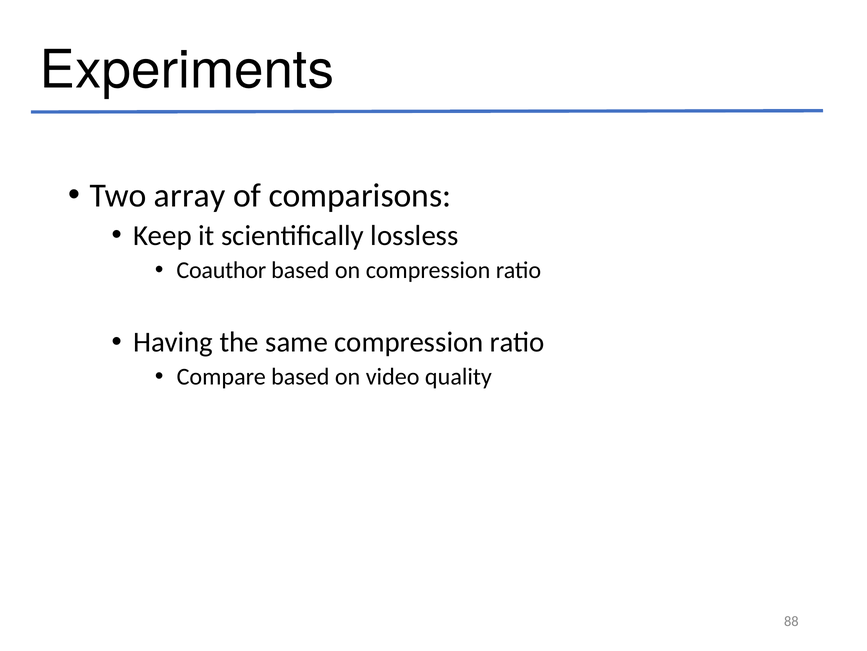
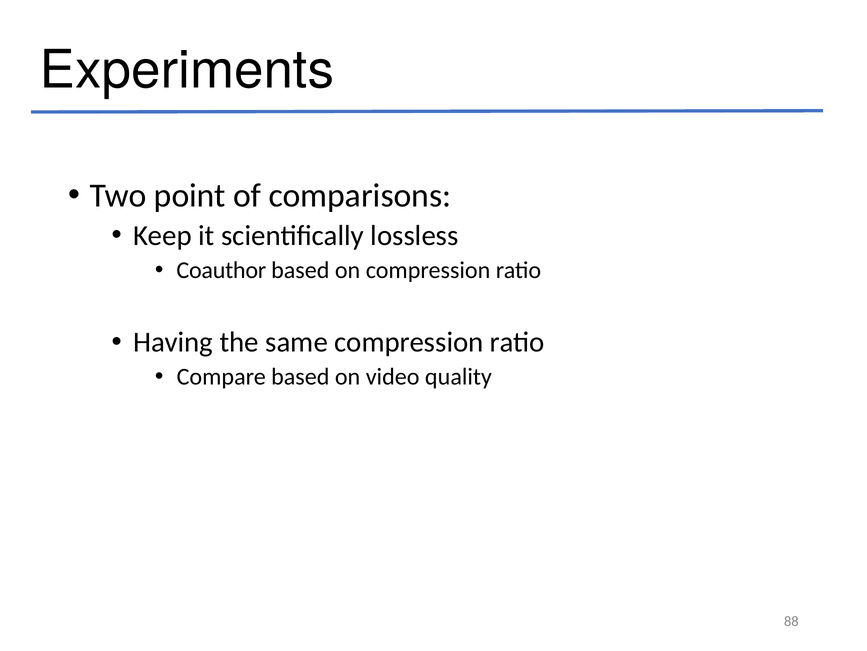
array: array -> point
